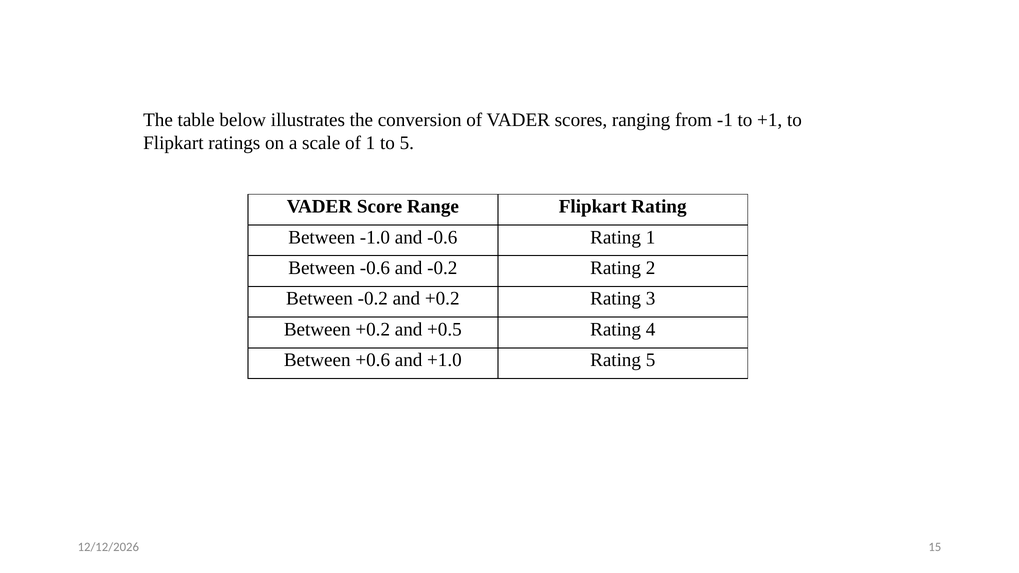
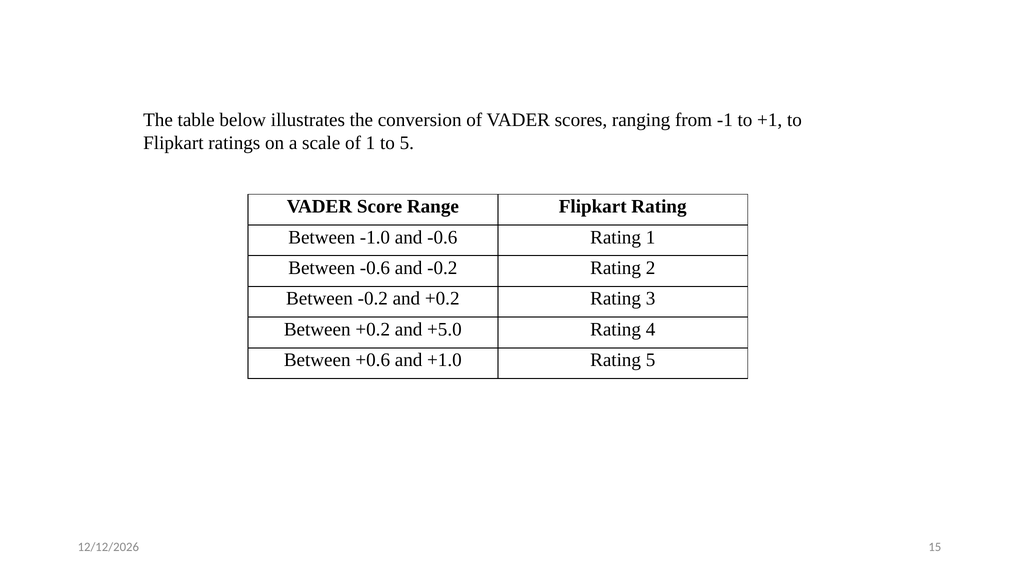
+0.5: +0.5 -> +5.0
